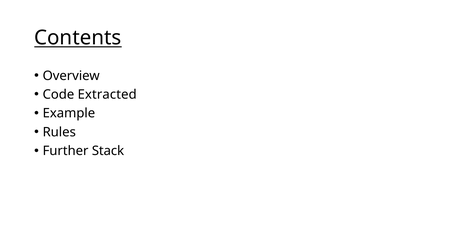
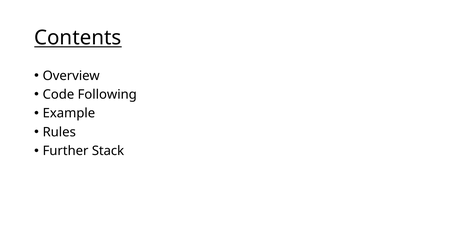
Extracted: Extracted -> Following
